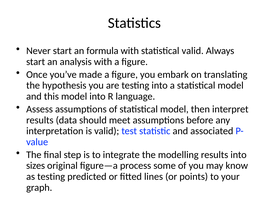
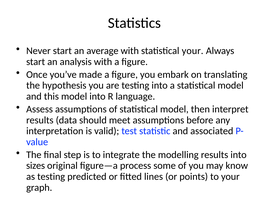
formula: formula -> average
statistical valid: valid -> your
